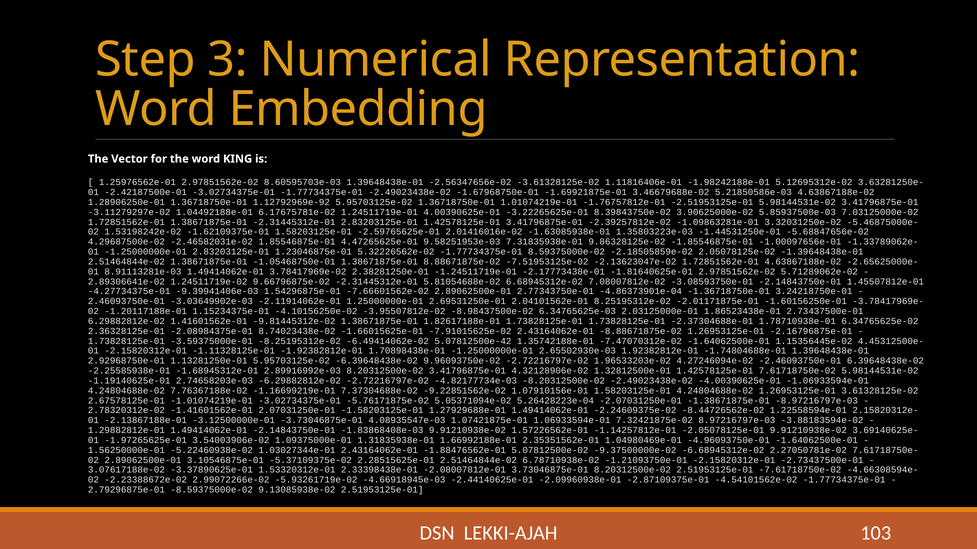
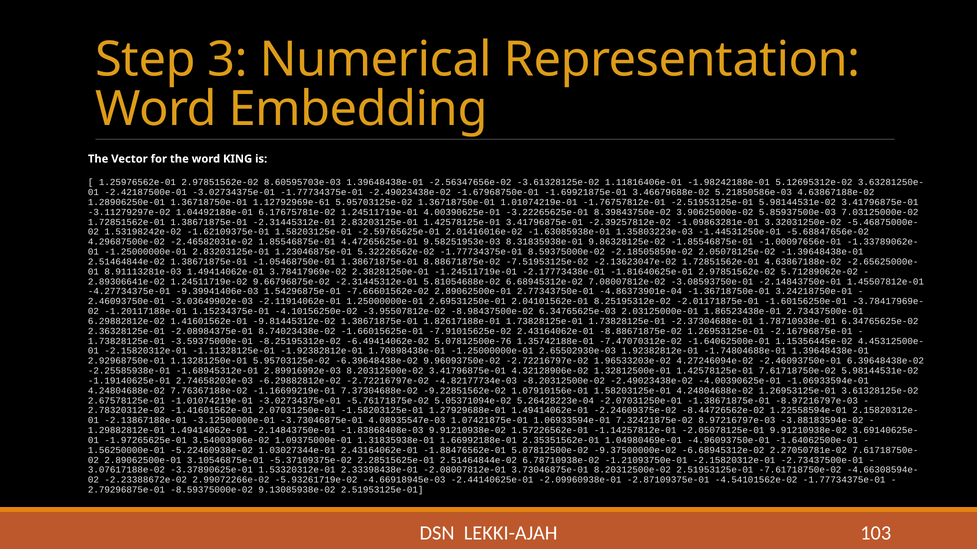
1.12792969e-92: 1.12792969e-92 -> 1.12792969e-61
7.31835938e-01: 7.31835938e-01 -> 8.31835938e-01
5.07812500e-42: 5.07812500e-42 -> 5.07812500e-76
